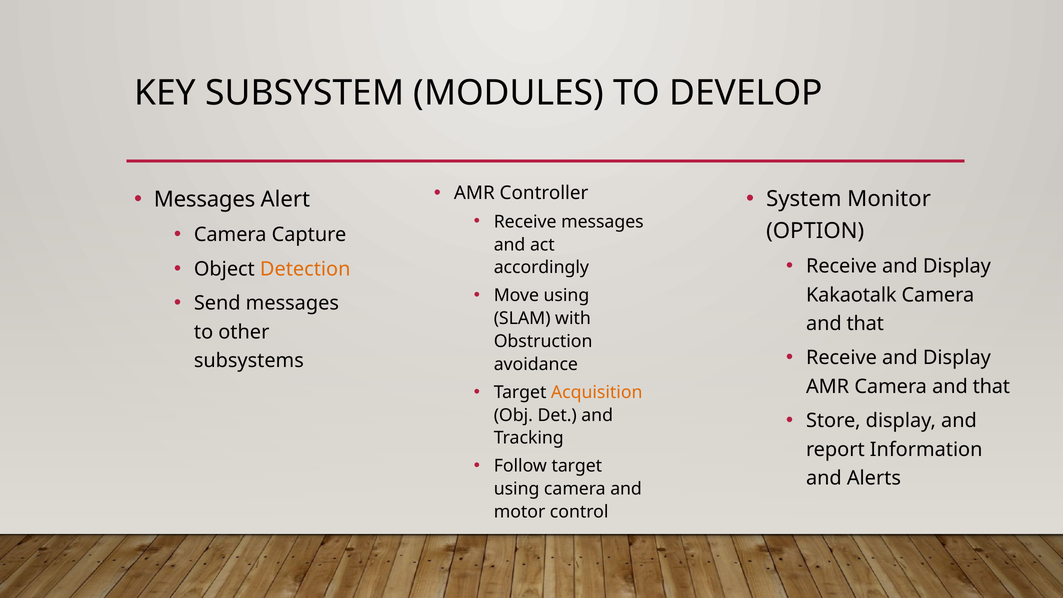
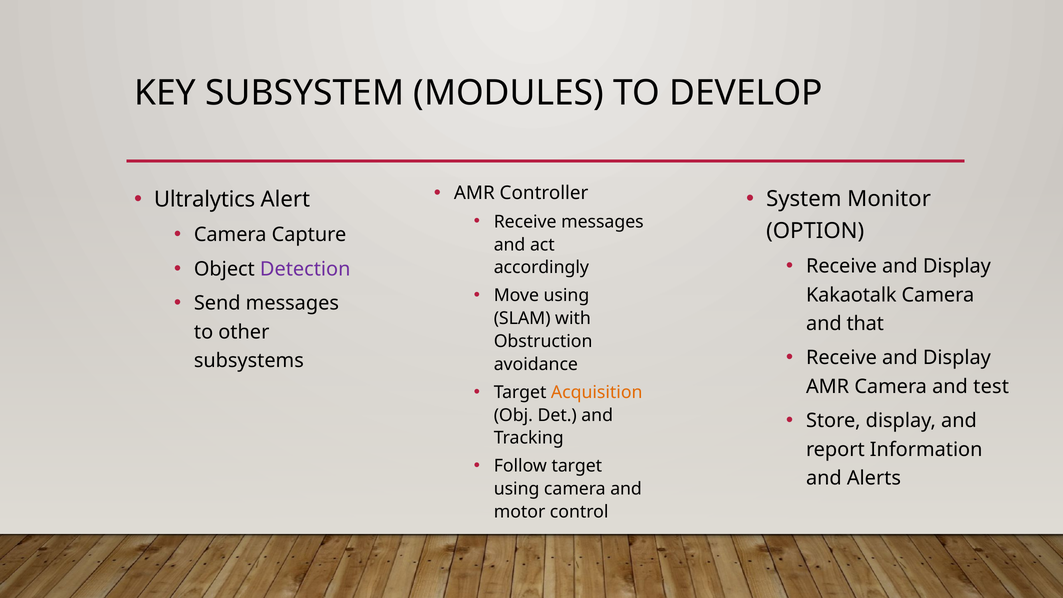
Messages at (205, 199): Messages -> Ultralytics
Detection colour: orange -> purple
AMR Camera and that: that -> test
